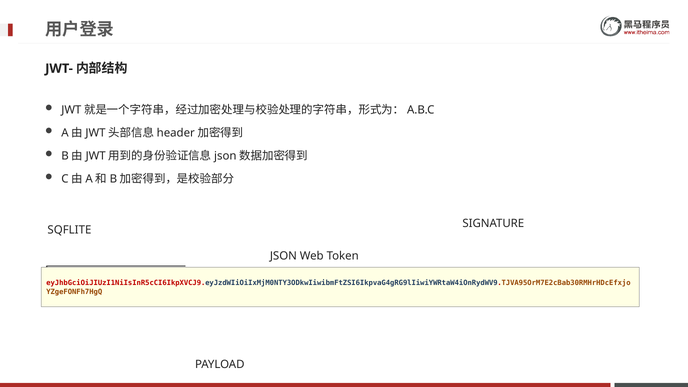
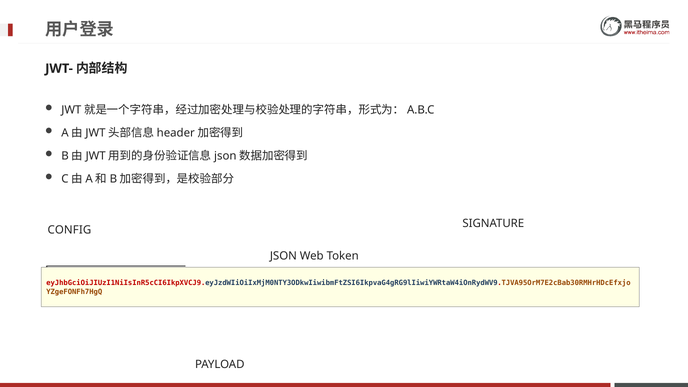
SQFLITE: SQFLITE -> CONFIG
